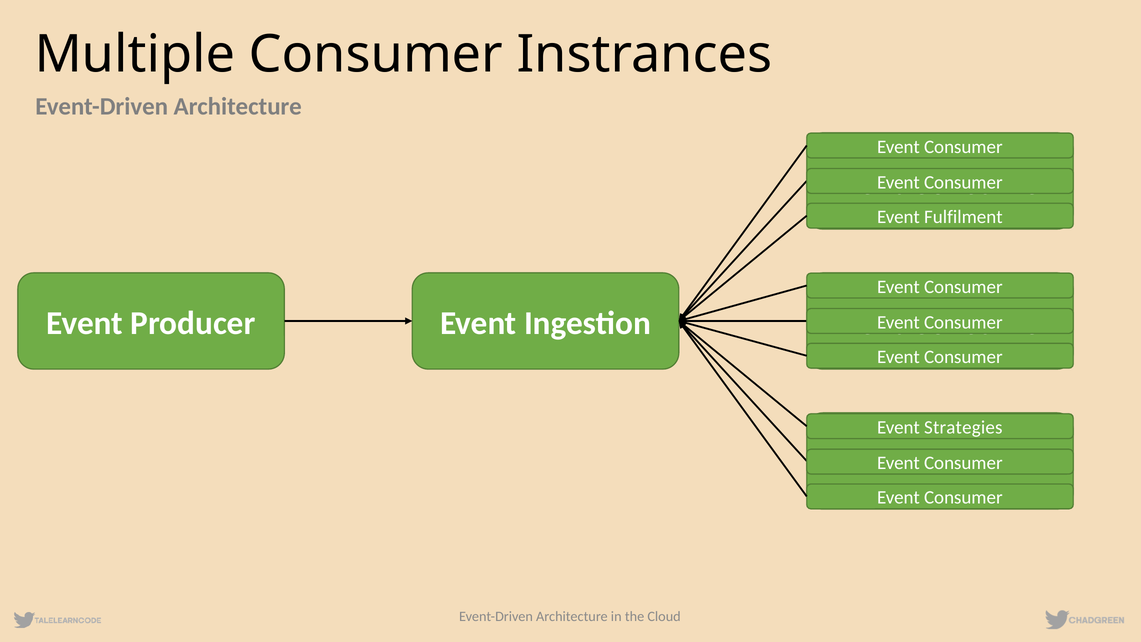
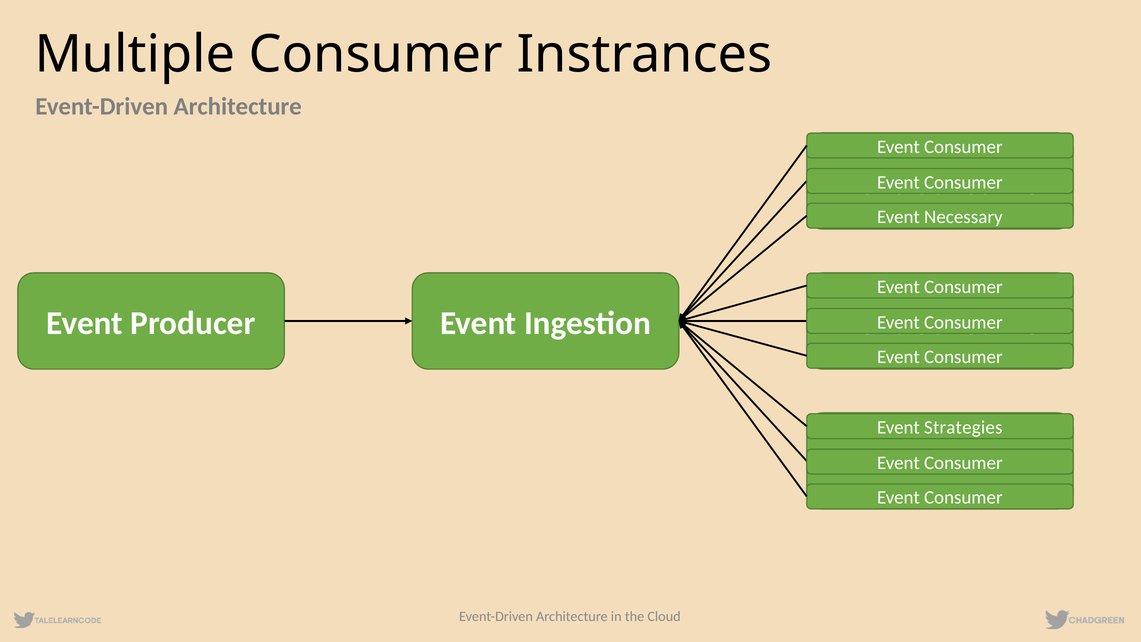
Fulfilment: Fulfilment -> Necessary
